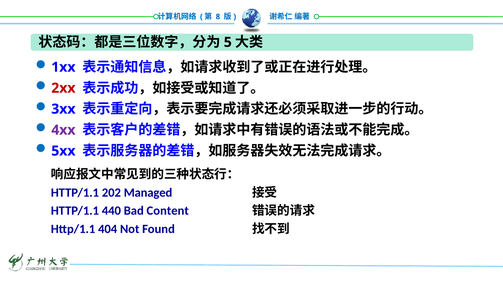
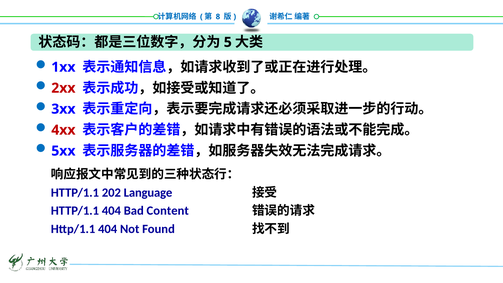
4xx colour: purple -> red
Managed: Managed -> Language
440 at (111, 211): 440 -> 404
